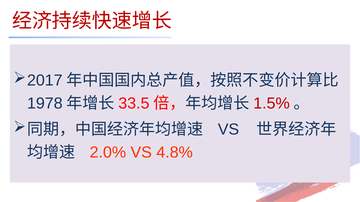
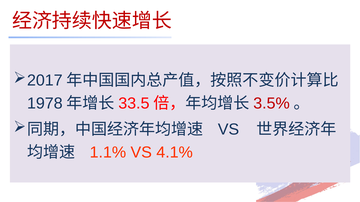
1.5%: 1.5% -> 3.5%
2.0%: 2.0% -> 1.1%
4.8%: 4.8% -> 4.1%
